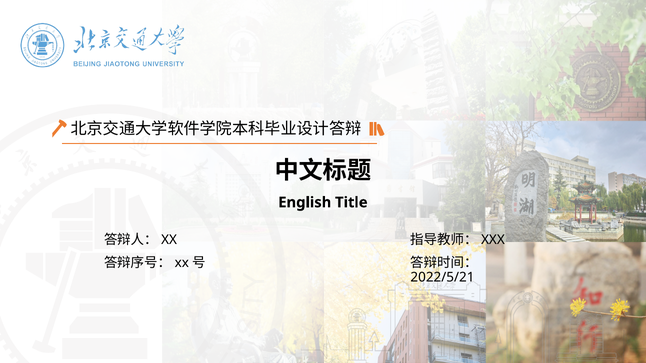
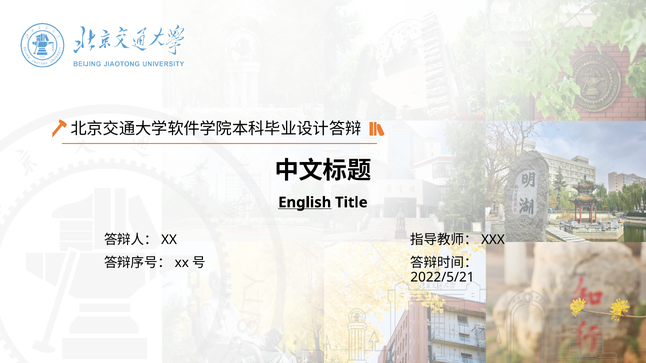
English underline: none -> present
